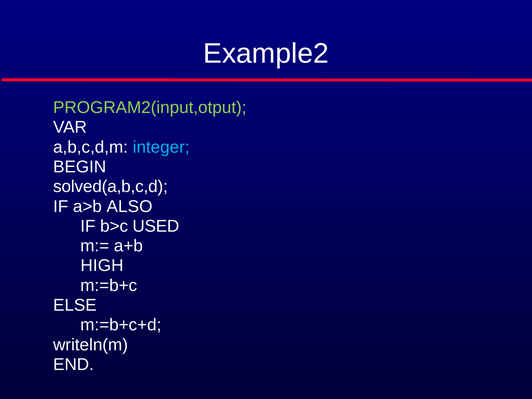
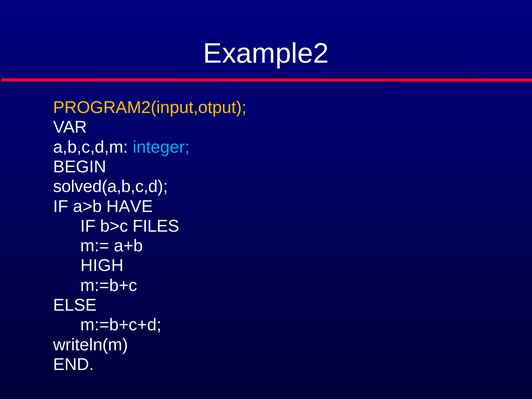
PROGRAM2(input,otput colour: light green -> yellow
ALSO: ALSO -> HAVE
USED: USED -> FILES
